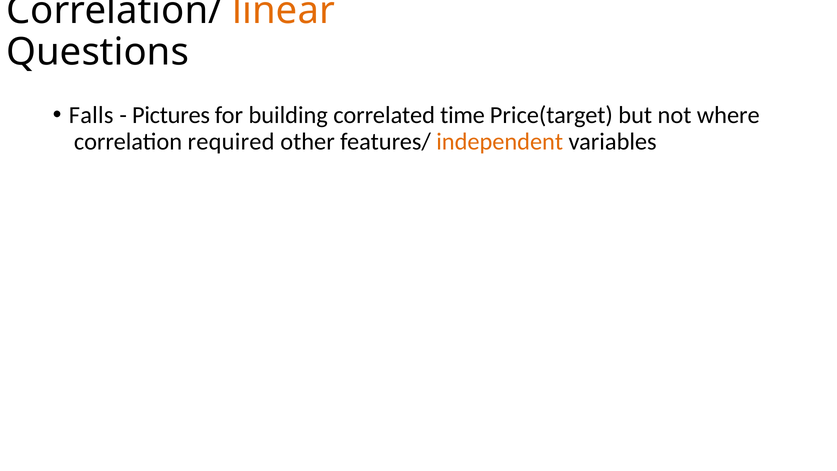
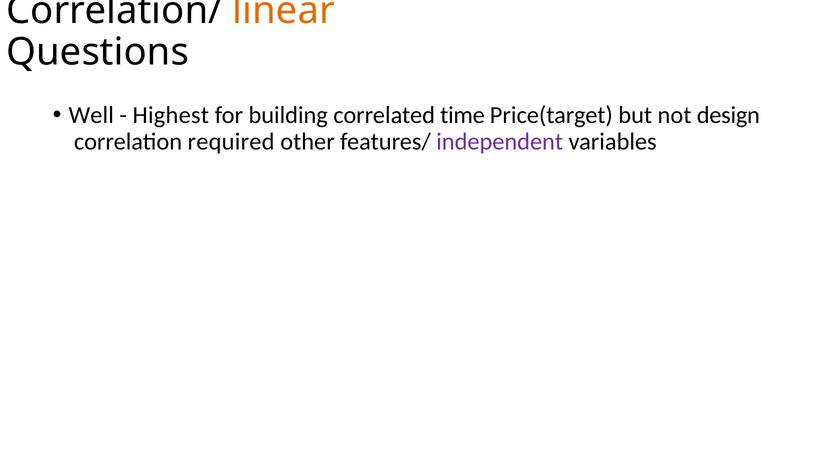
Falls: Falls -> Well
Pictures: Pictures -> Highest
where: where -> design
independent colour: orange -> purple
